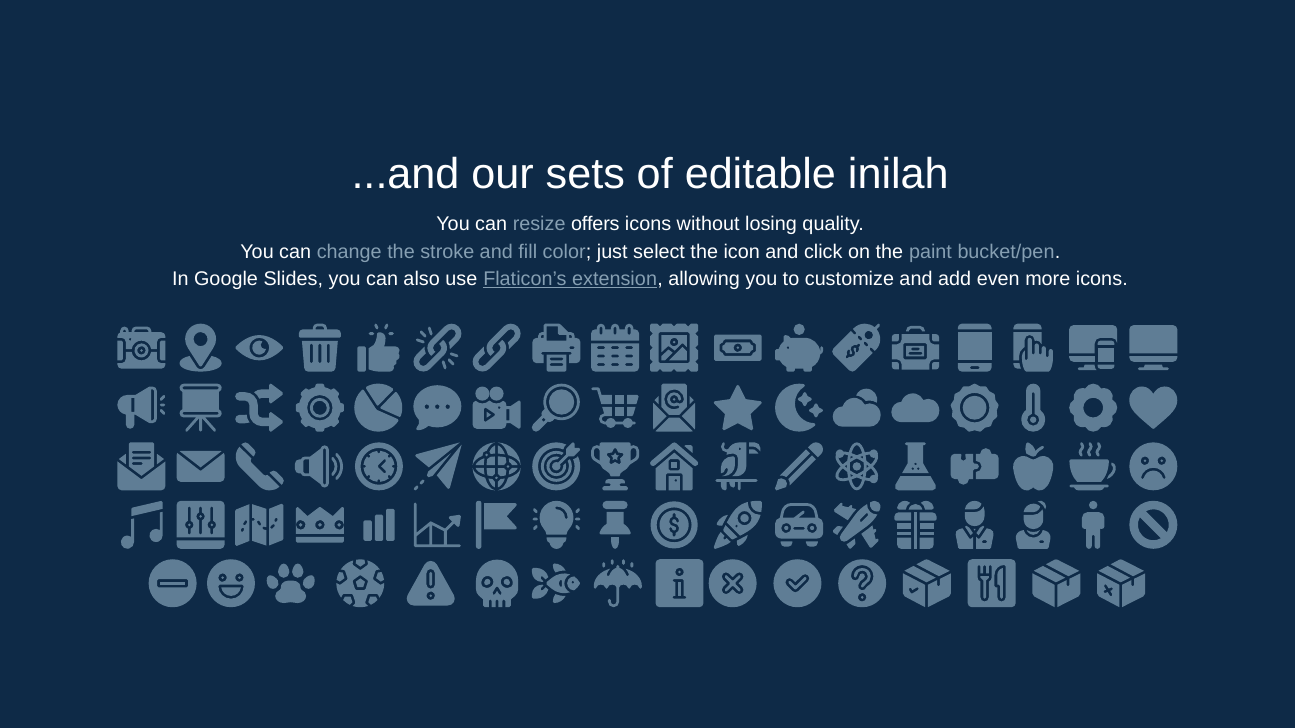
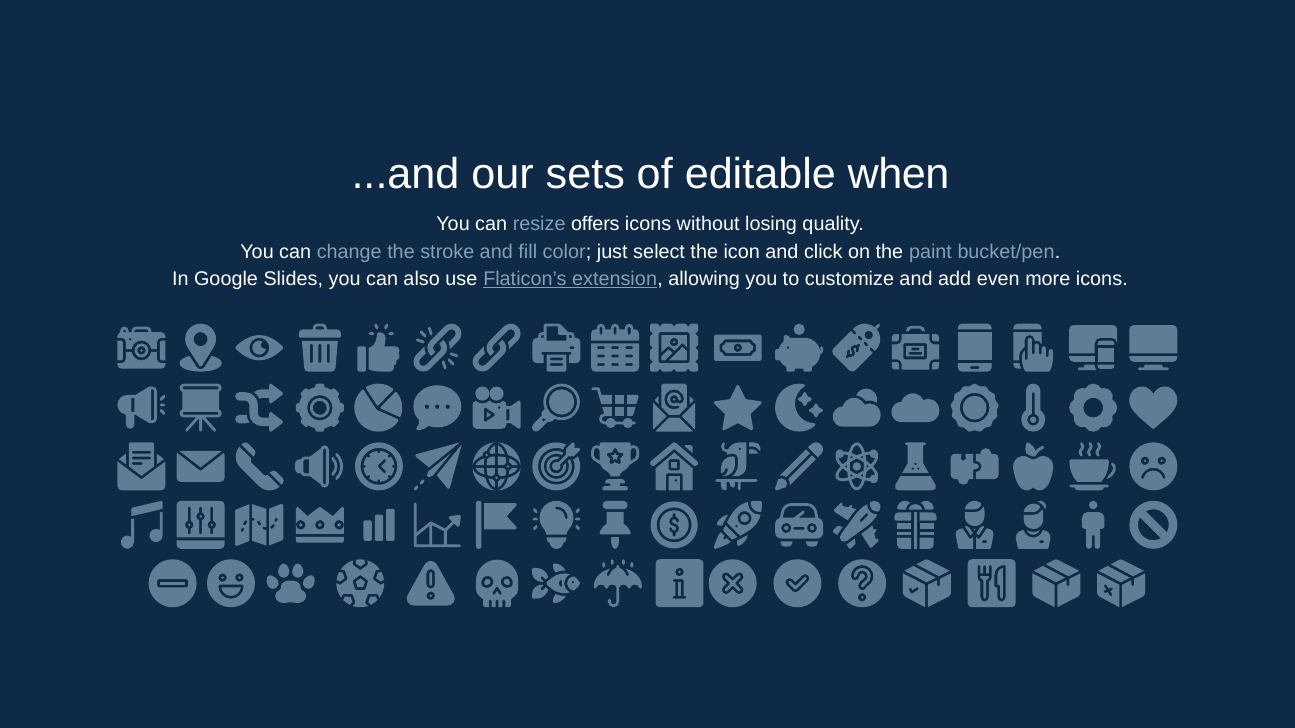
inilah: inilah -> when
